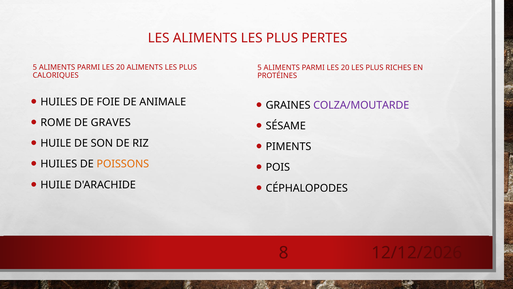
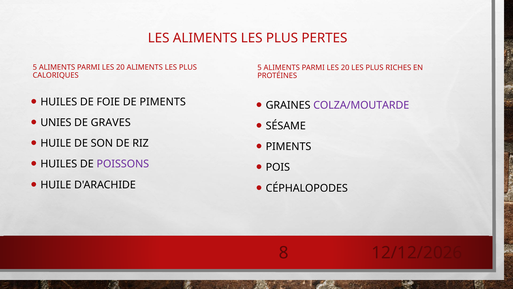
DE ANIMALE: ANIMALE -> PIMENTS
ROME: ROME -> UNIES
POISSONS colour: orange -> purple
